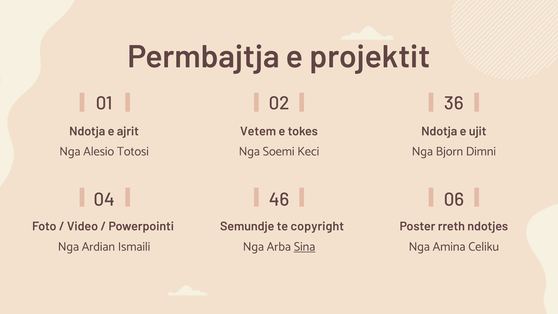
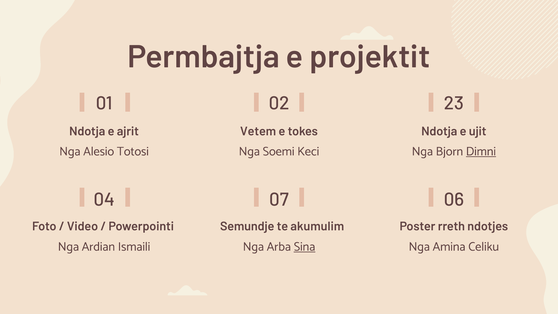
36: 36 -> 23
Dimni underline: none -> present
46: 46 -> 07
copyright: copyright -> akumulim
